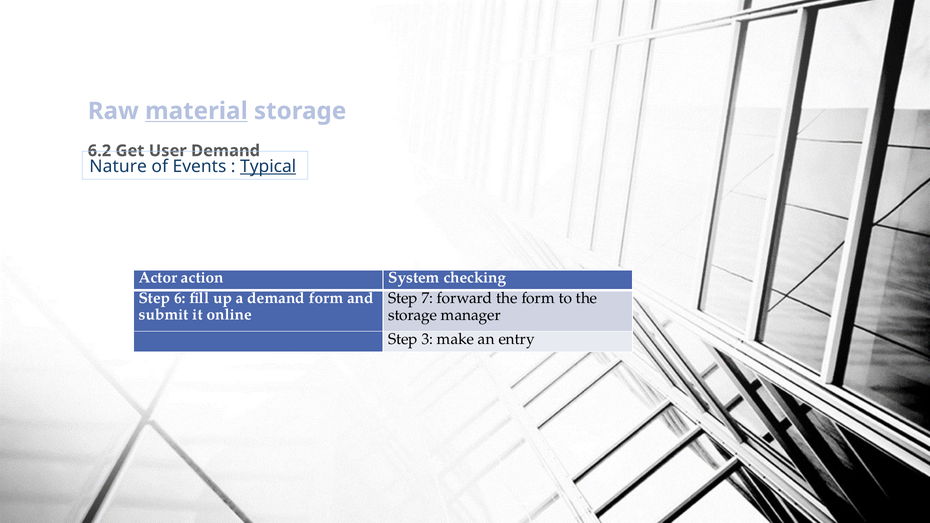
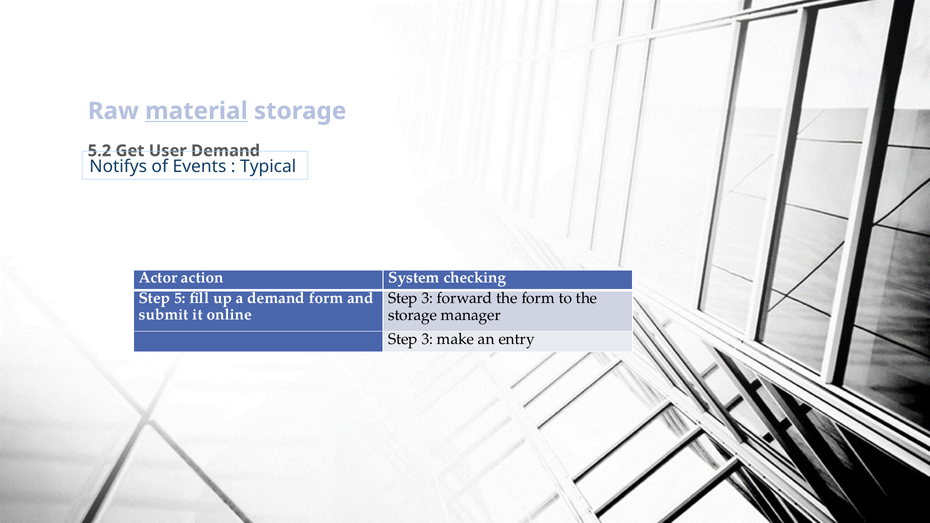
6.2: 6.2 -> 5.2
Nature: Nature -> Notifys
Typical underline: present -> none
6: 6 -> 5
7 at (427, 298): 7 -> 3
